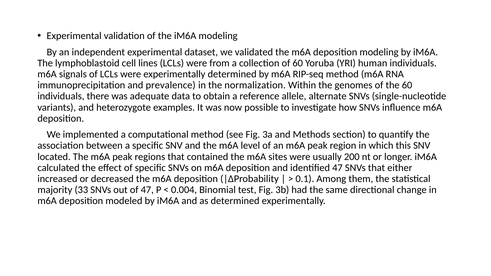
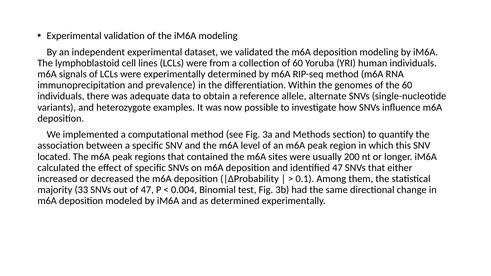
normalization: normalization -> differentiation
